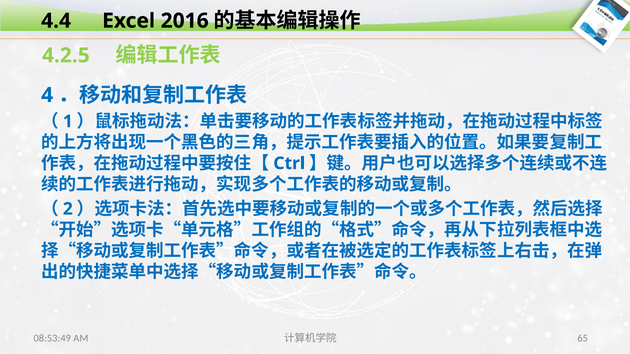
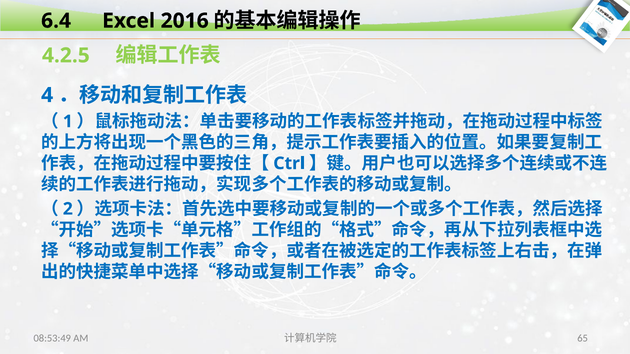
4.4: 4.4 -> 6.4
